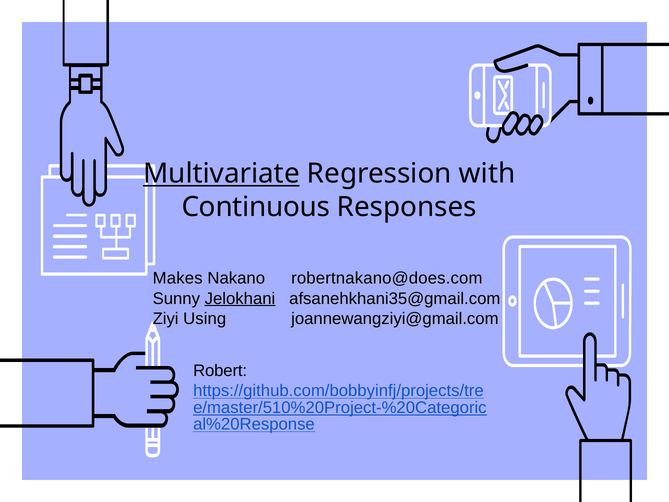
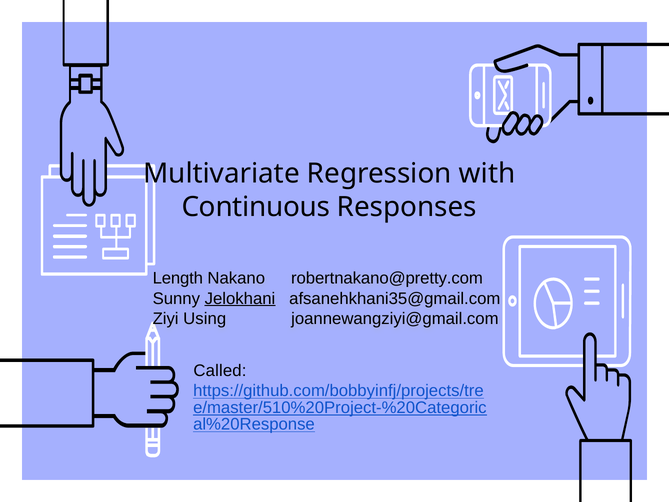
Multivariate underline: present -> none
Makes: Makes -> Length
robertnakano@does.com: robertnakano@does.com -> robertnakano@pretty.com
Robert: Robert -> Called
